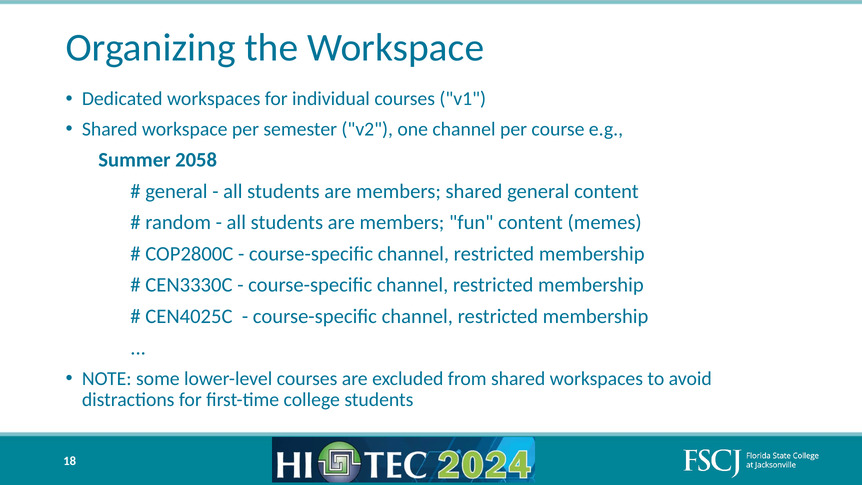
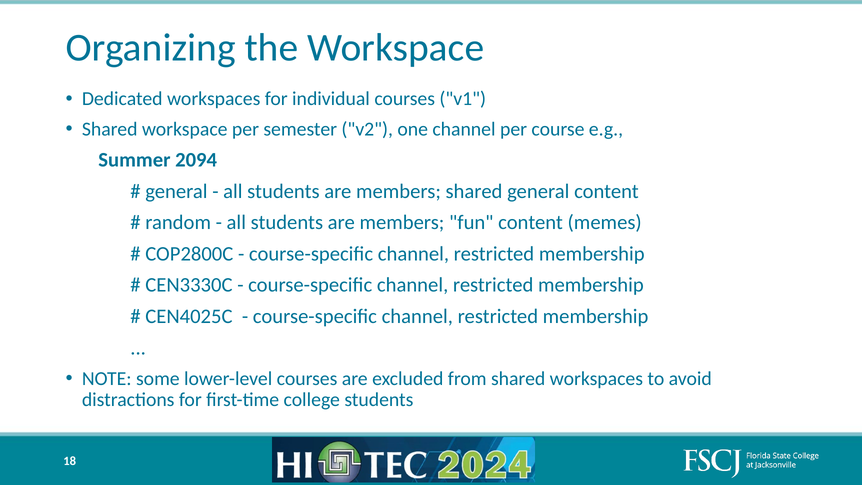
2058: 2058 -> 2094
